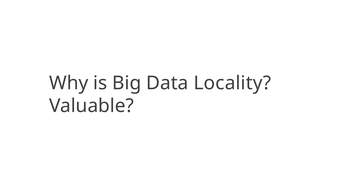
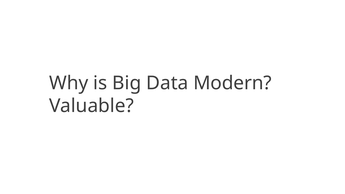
Locality: Locality -> Modern
